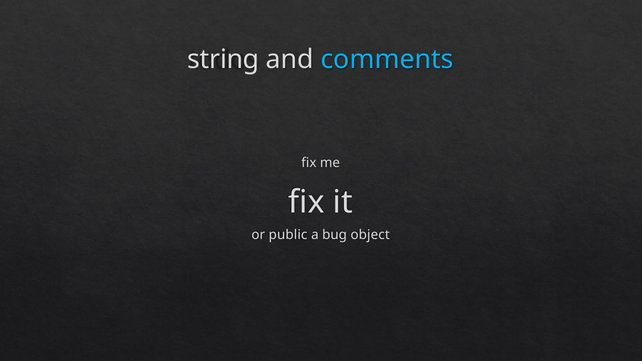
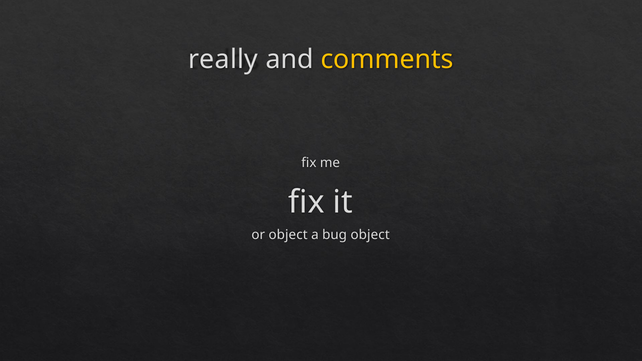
string: string -> really
comments colour: light blue -> yellow
or public: public -> object
